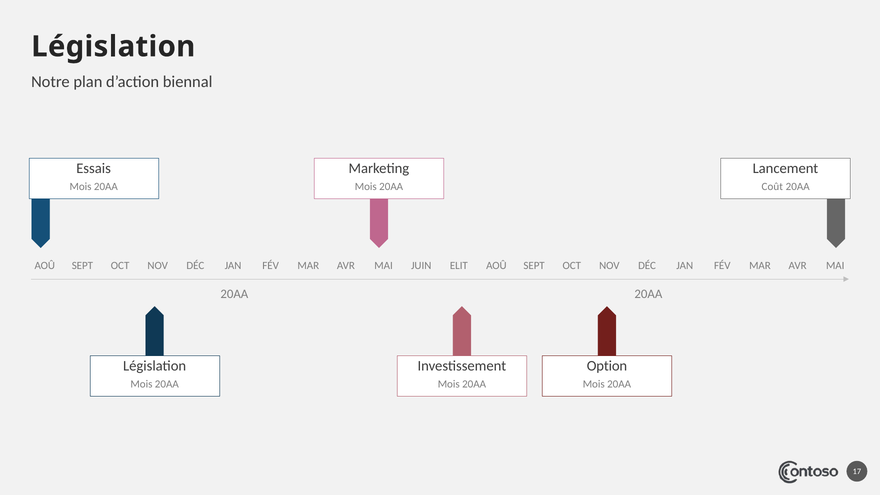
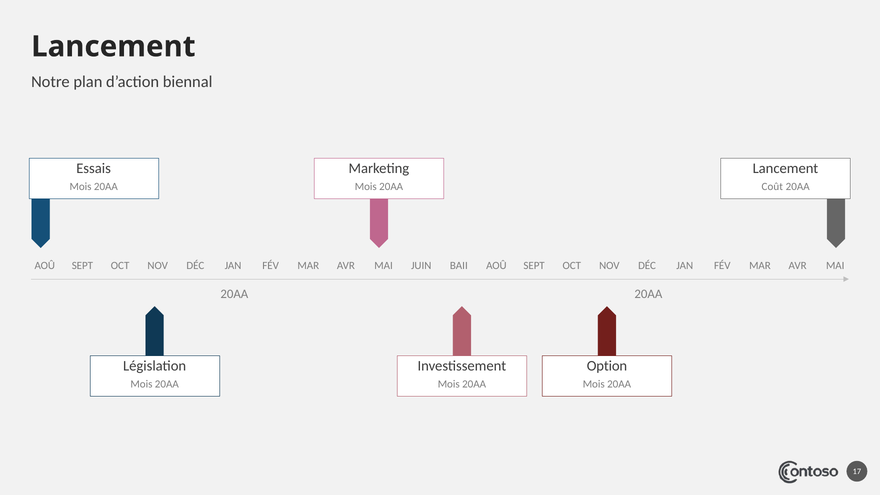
Législation at (113, 47): Législation -> Lancement
ELIT: ELIT -> BAII
